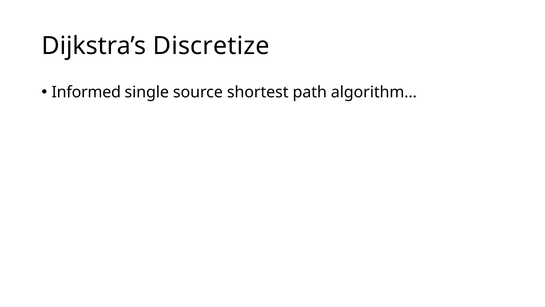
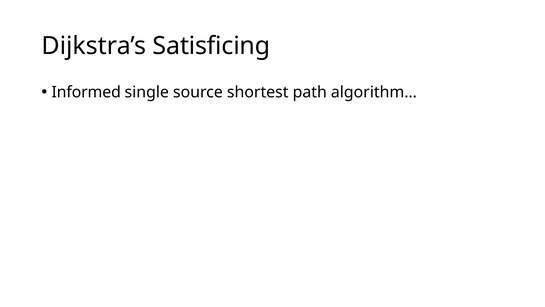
Discretize: Discretize -> Satisficing
